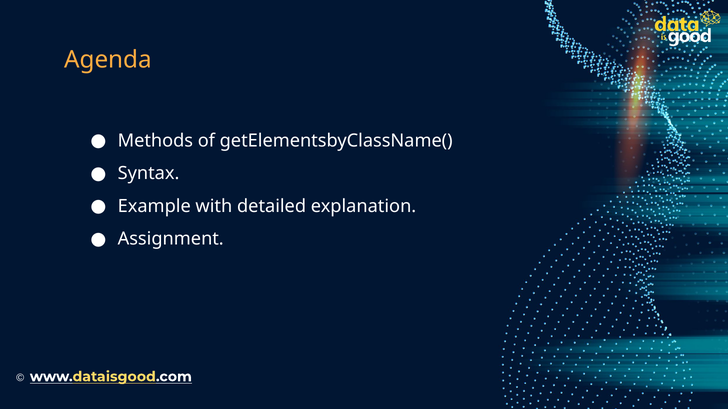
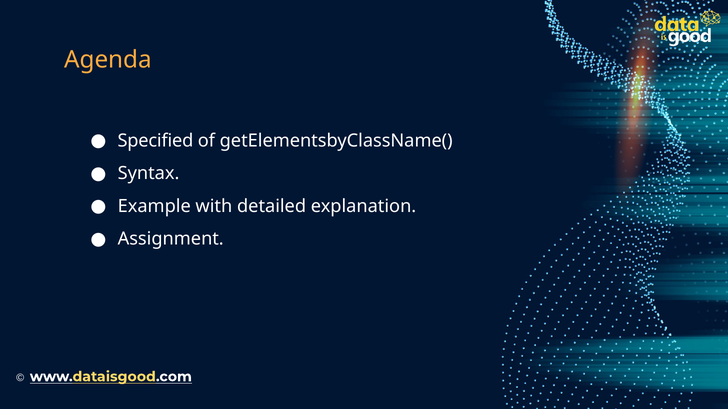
Methods: Methods -> Specified
